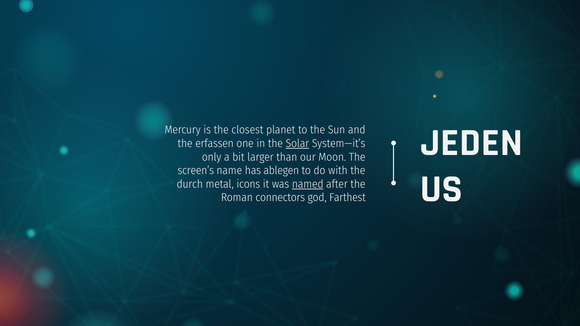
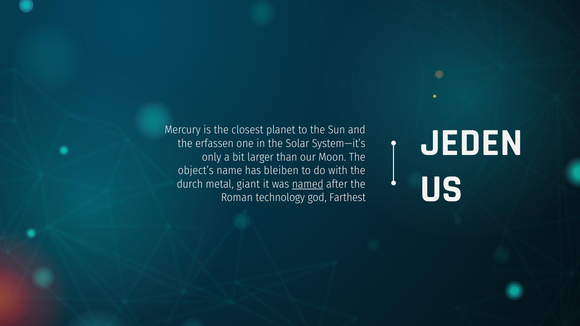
Solar underline: present -> none
screen’s: screen’s -> object’s
ablegen: ablegen -> bleiben
icons: icons -> giant
connectors: connectors -> technology
